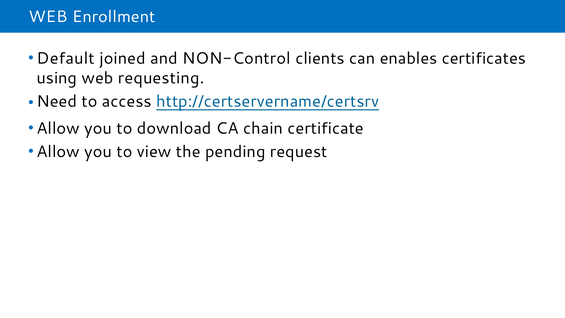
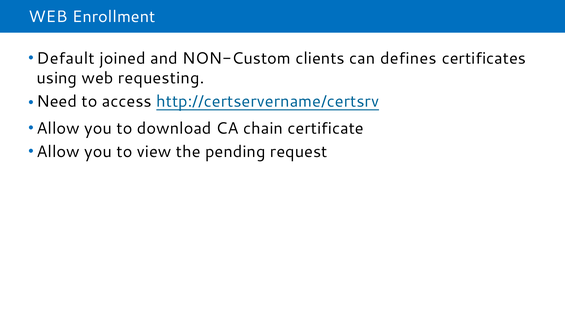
NON-Control: NON-Control -> NON-Custom
enables: enables -> defines
